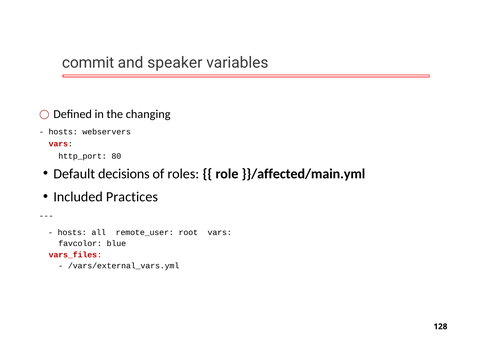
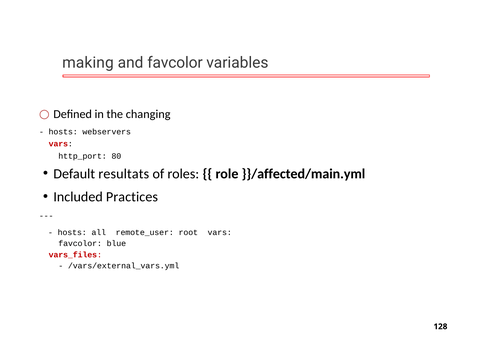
commit: commit -> making
and speaker: speaker -> favcolor
decisions: decisions -> resultats
